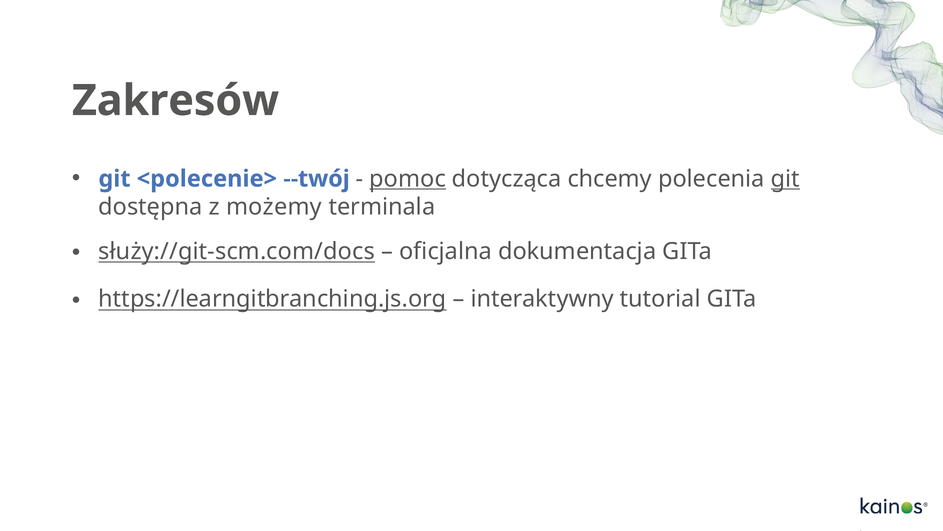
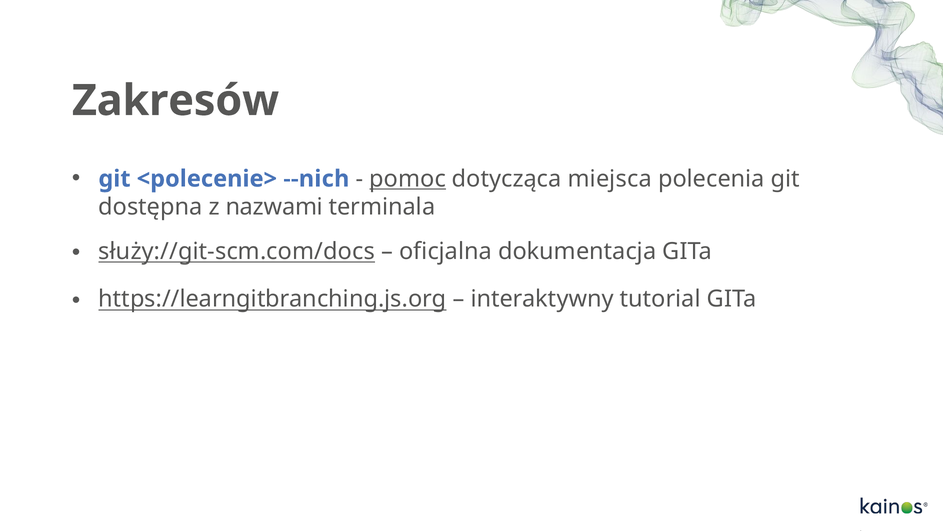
--twój: --twój -> --nich
chcemy: chcemy -> miejsca
git at (785, 179) underline: present -> none
możemy: możemy -> nazwami
